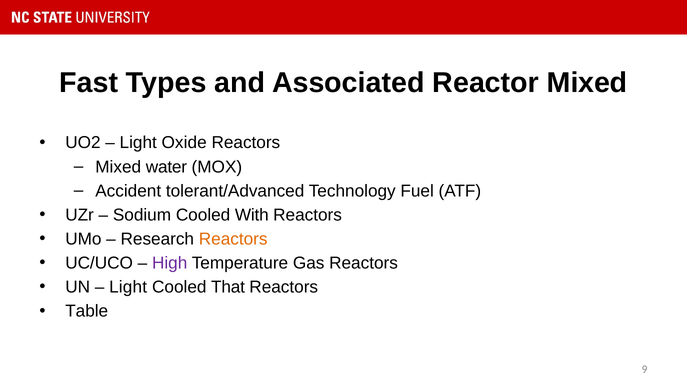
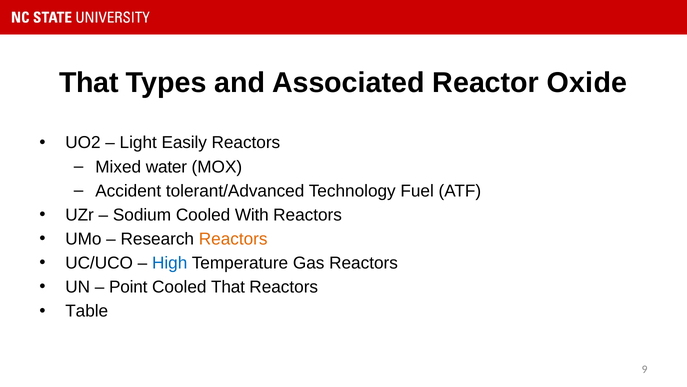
Fast at (89, 83): Fast -> That
Reactor Mixed: Mixed -> Oxide
Oxide: Oxide -> Easily
High colour: purple -> blue
Light at (128, 287): Light -> Point
